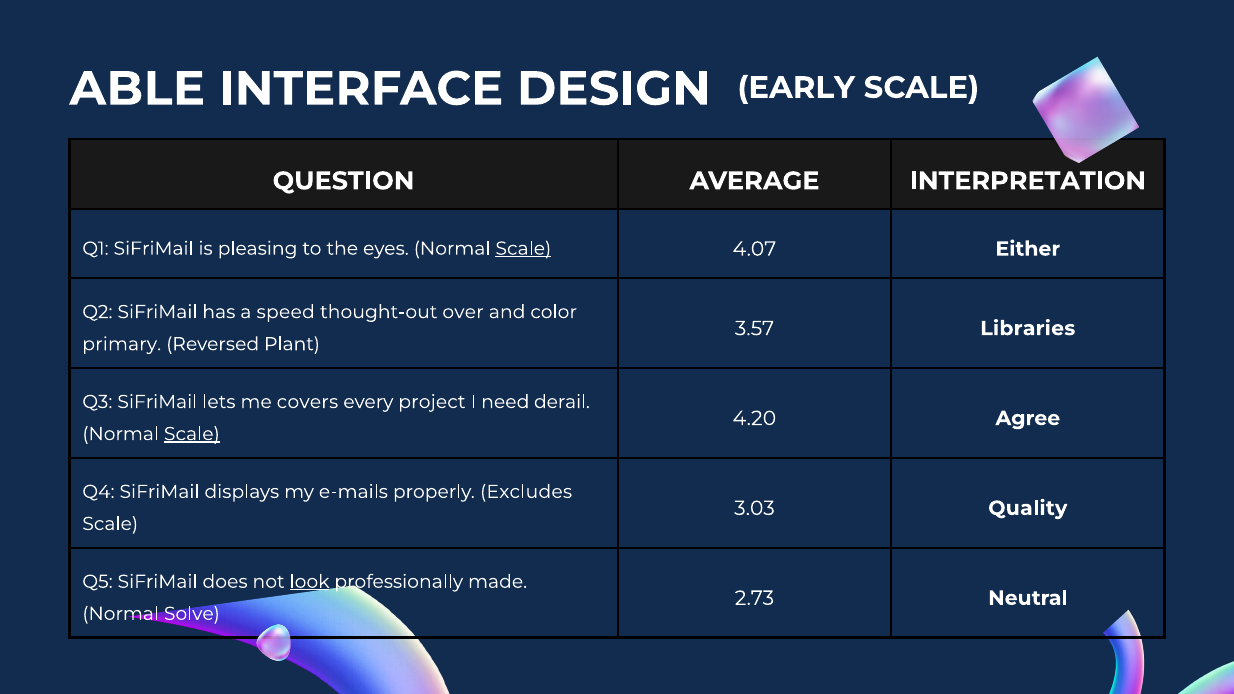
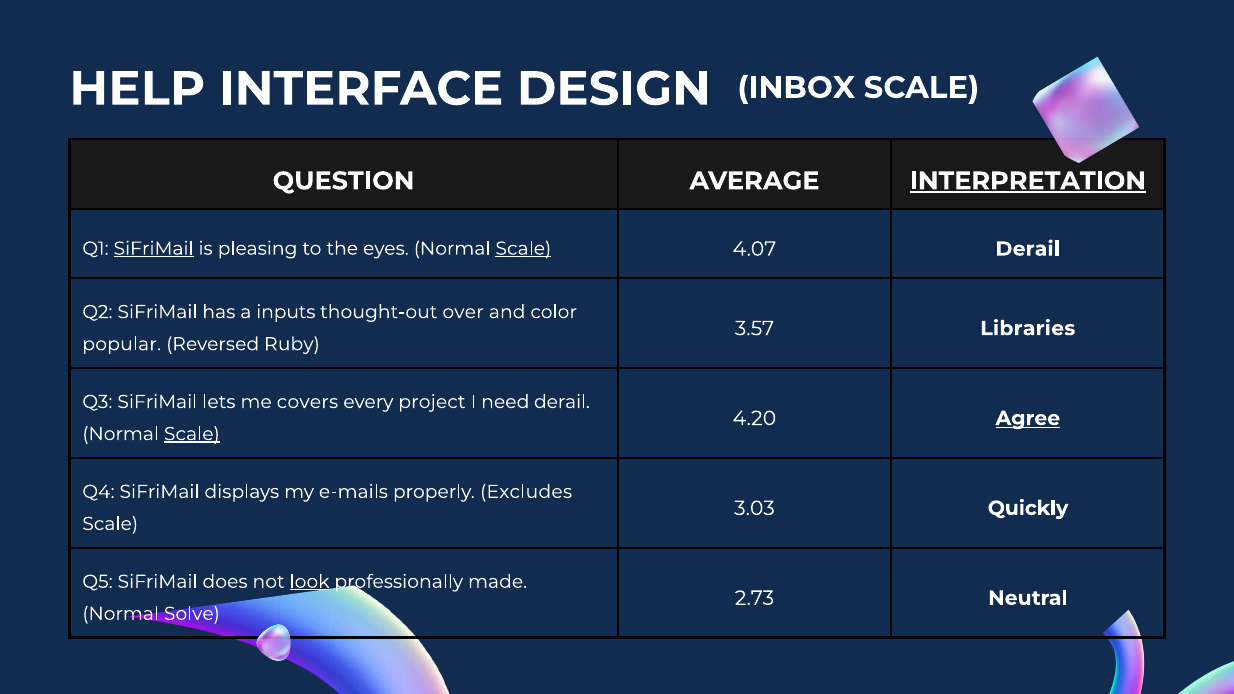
ABLE: ABLE -> HELP
EARLY: EARLY -> INBOX
INTERPRETATION underline: none -> present
SiFriMail at (154, 249) underline: none -> present
4.07 Either: Either -> Derail
speed: speed -> inputs
primary: primary -> popular
Plant: Plant -> Ruby
Agree underline: none -> present
Quality: Quality -> Quickly
